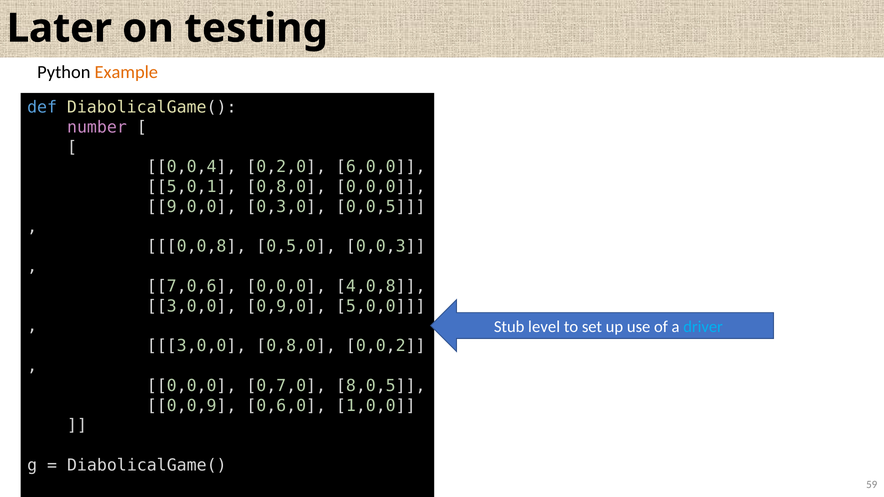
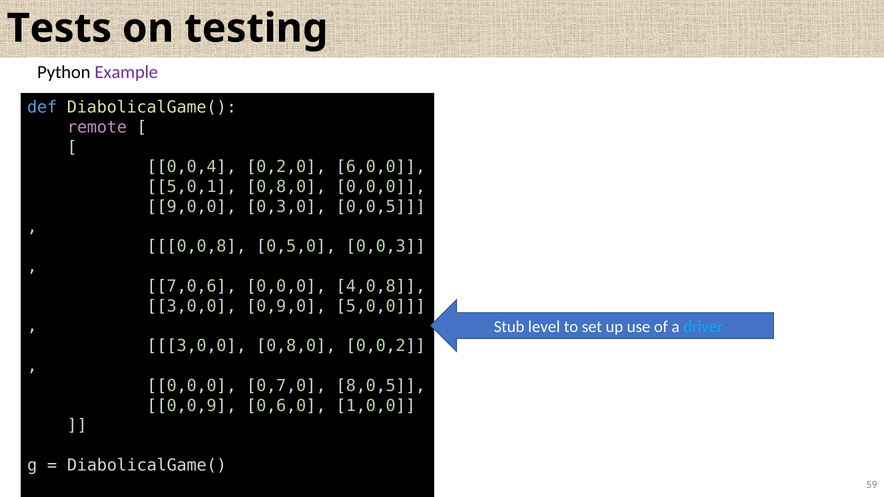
Later: Later -> Tests
Example colour: orange -> purple
number: number -> remote
